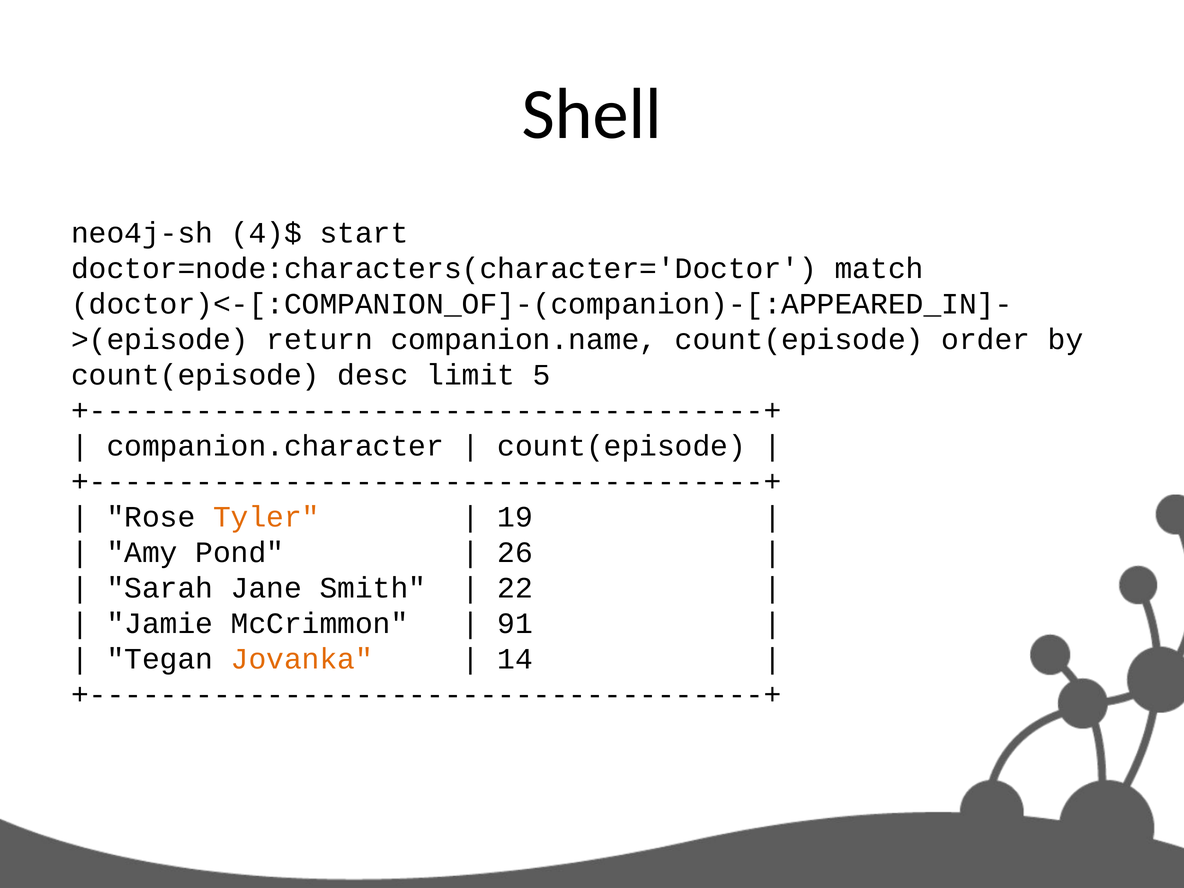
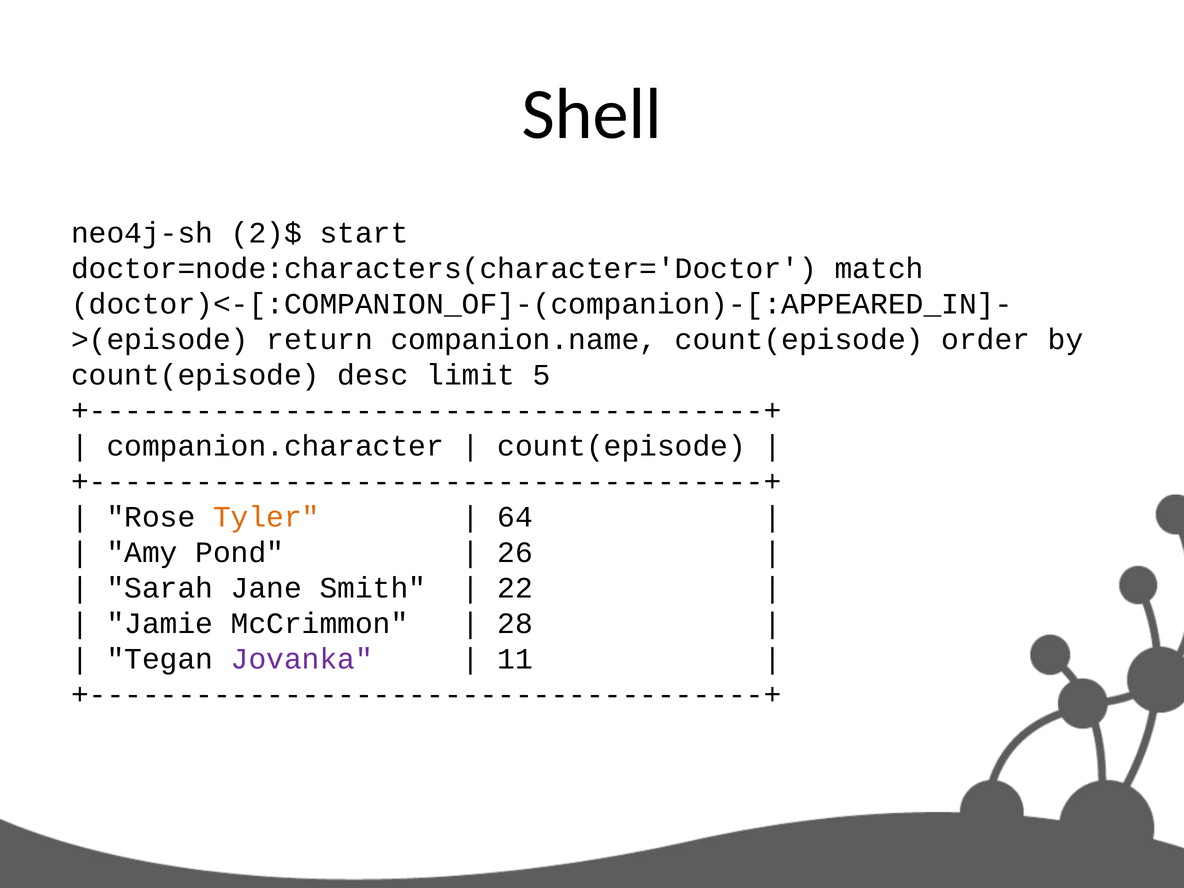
4)$: 4)$ -> 2)$
19: 19 -> 64
91: 91 -> 28
Jovanka colour: orange -> purple
14: 14 -> 11
